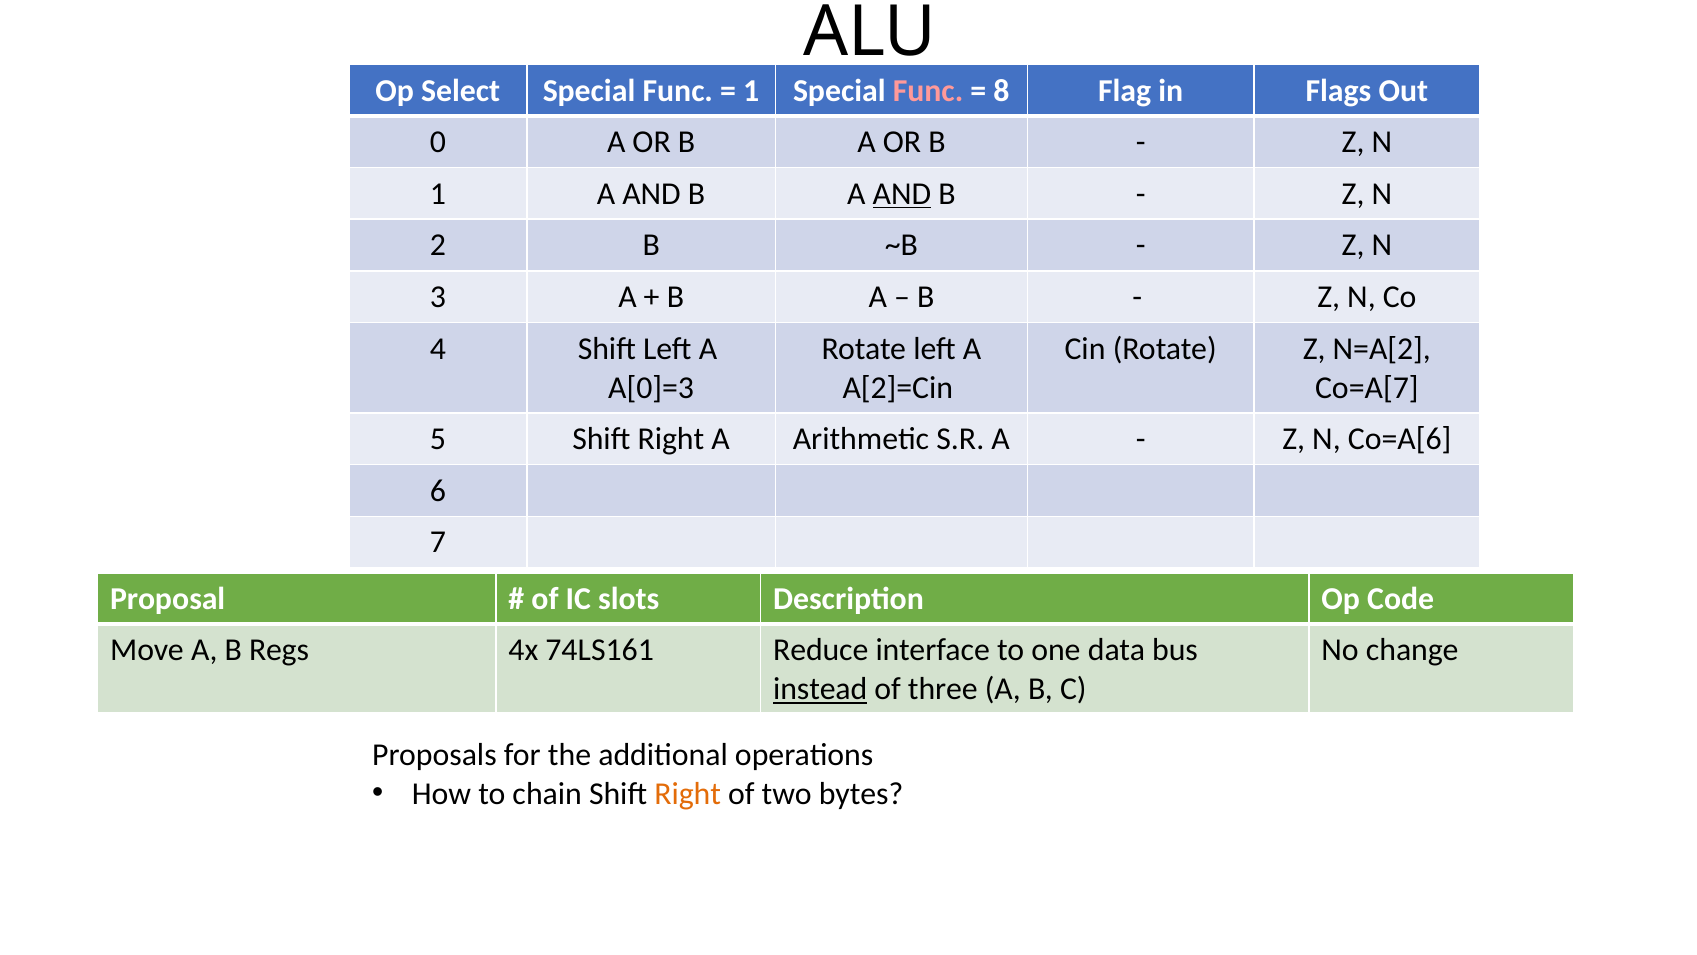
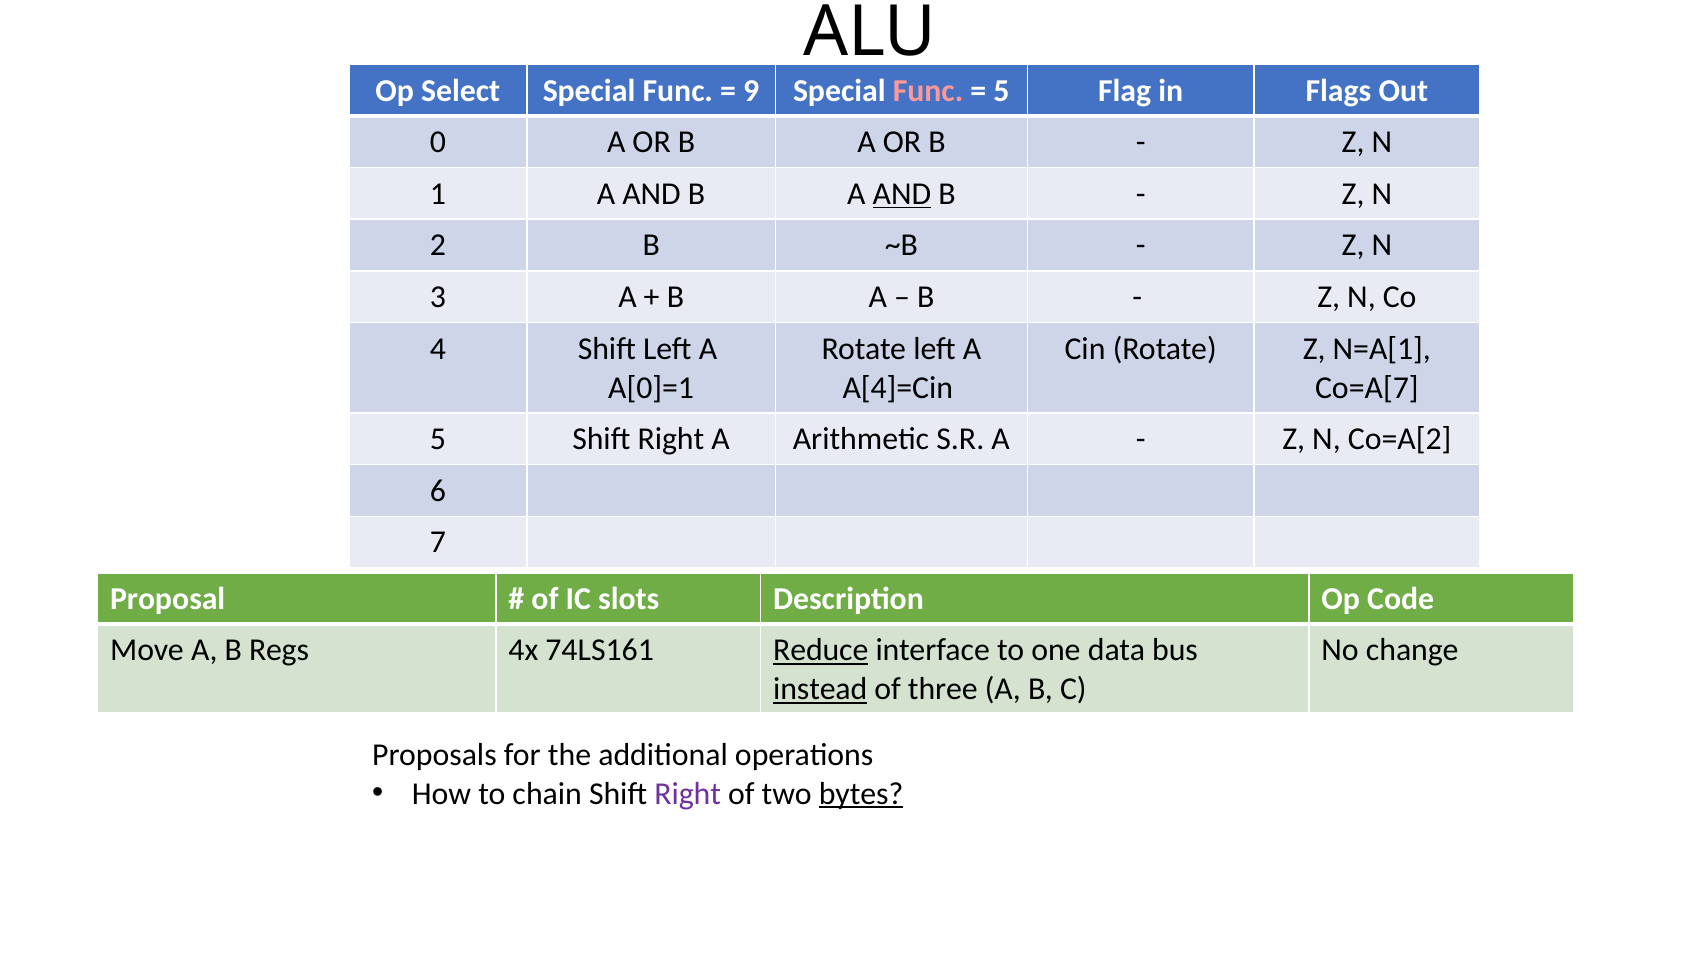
1 at (751, 90): 1 -> 9
8 at (1002, 90): 8 -> 5
N=A[2: N=A[2 -> N=A[1
A[0]=3: A[0]=3 -> A[0]=1
A[2]=Cin: A[2]=Cin -> A[4]=Cin
Co=A[6: Co=A[6 -> Co=A[2
Reduce underline: none -> present
Right at (688, 793) colour: orange -> purple
bytes underline: none -> present
